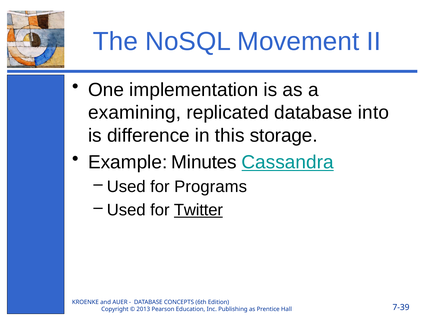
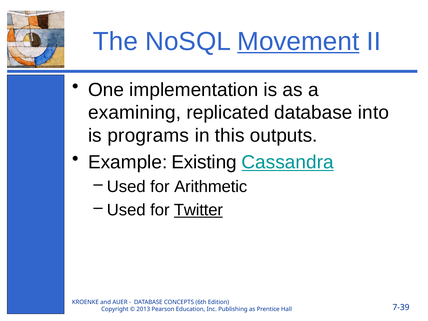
Movement underline: none -> present
difference: difference -> programs
storage: storage -> outputs
Minutes: Minutes -> Existing
Programs: Programs -> Arithmetic
